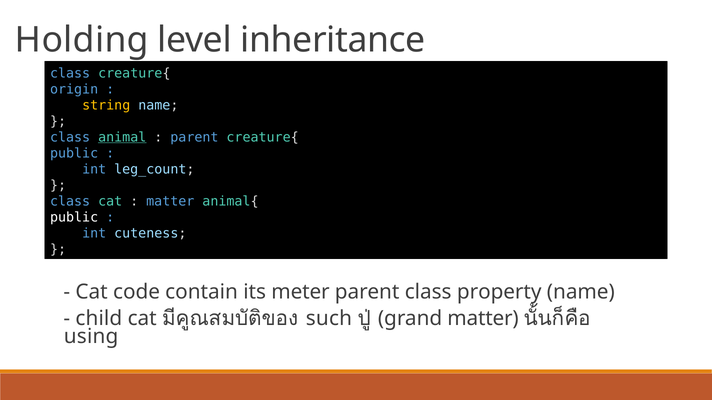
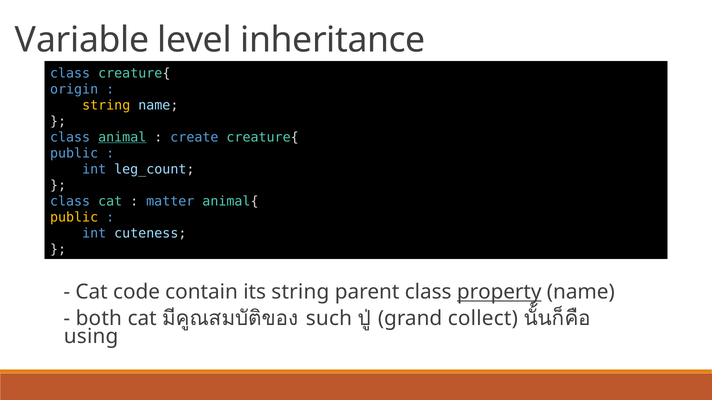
Holding: Holding -> Variable
parent at (194, 137): parent -> create
public at (74, 217) colour: white -> yellow
its meter: meter -> string
property underline: none -> present
child: child -> both
grand matter: matter -> collect
